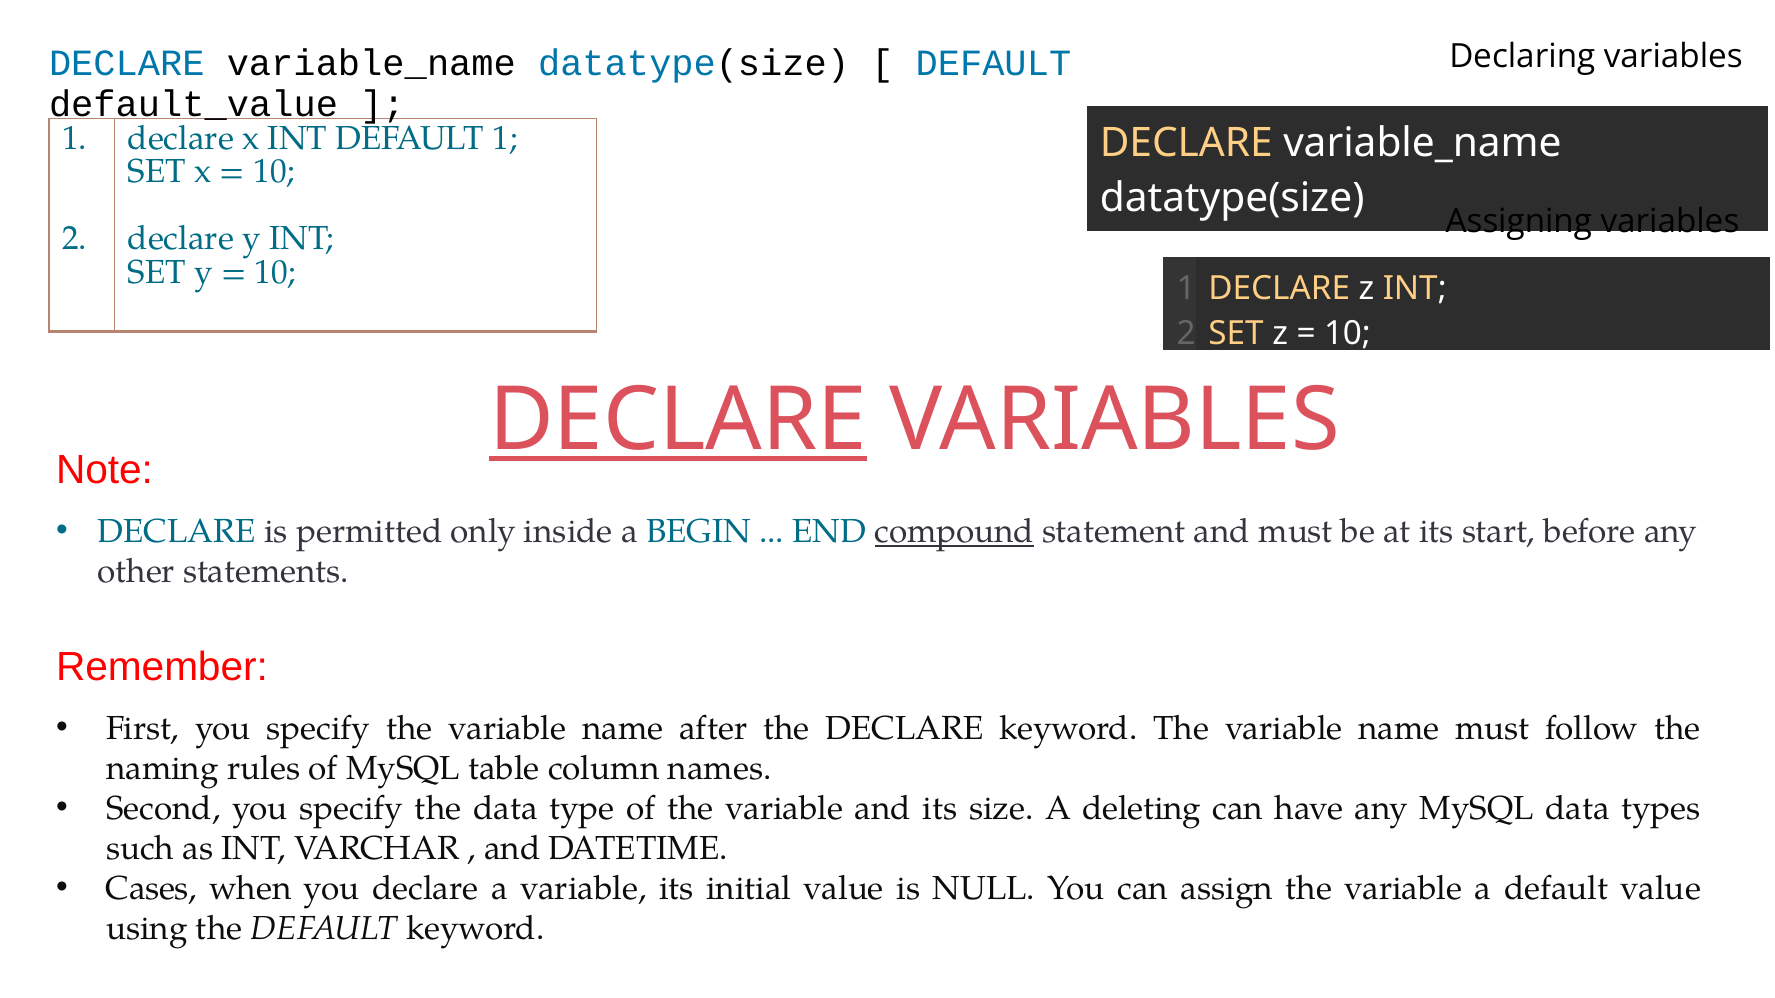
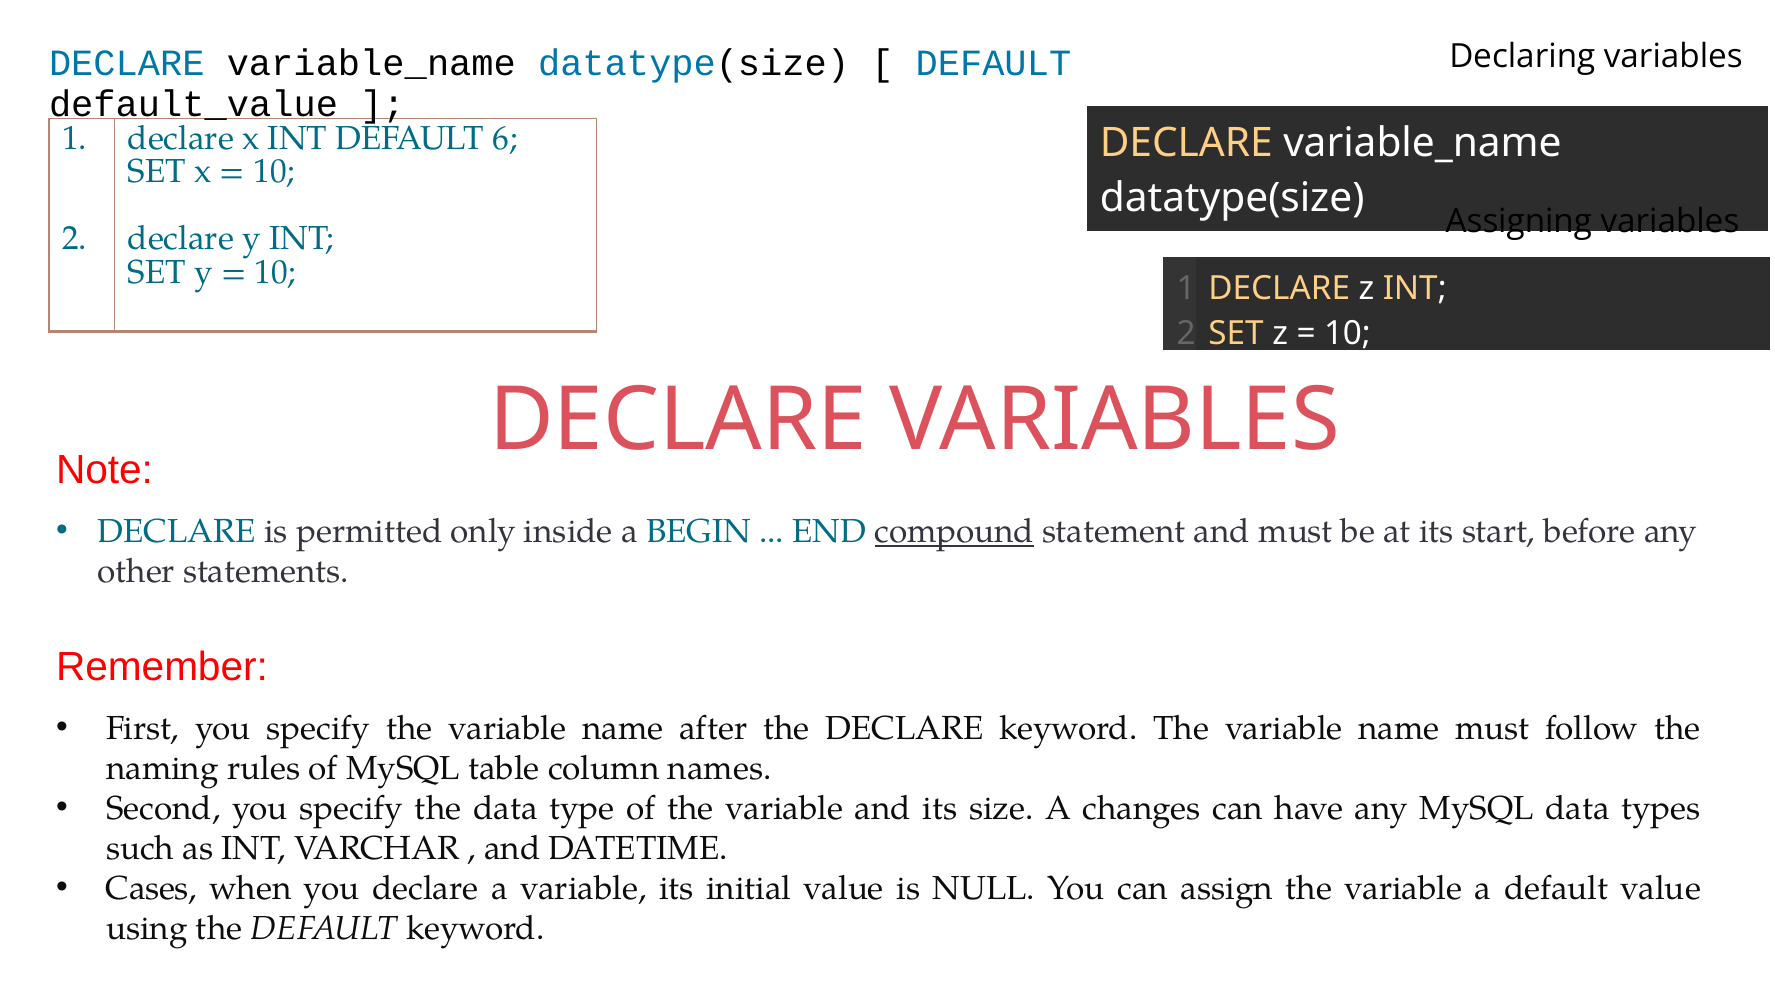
DEFAULT 1: 1 -> 6
DECLARE at (678, 420) underline: present -> none
deleting: deleting -> changes
